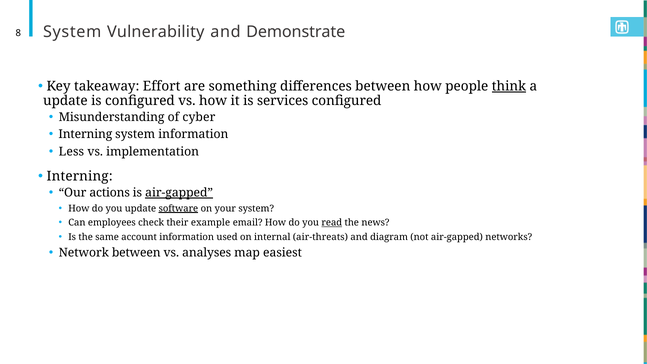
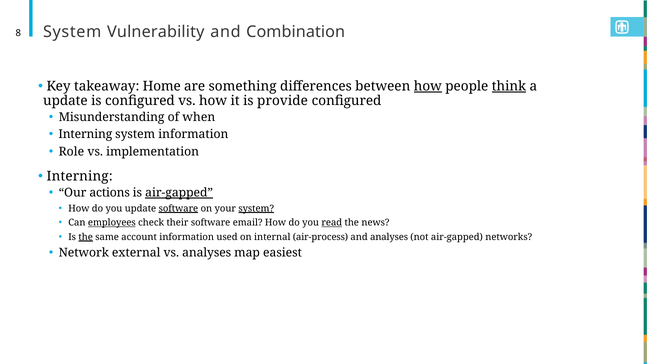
Demonstrate: Demonstrate -> Combination
Effort: Effort -> Home
how at (428, 86) underline: none -> present
services: services -> provide
cyber: cyber -> when
Less: Less -> Role
system at (256, 208) underline: none -> present
employees underline: none -> present
their example: example -> software
the at (86, 237) underline: none -> present
air-threats: air-threats -> air-process
and diagram: diagram -> analyses
Network between: between -> external
